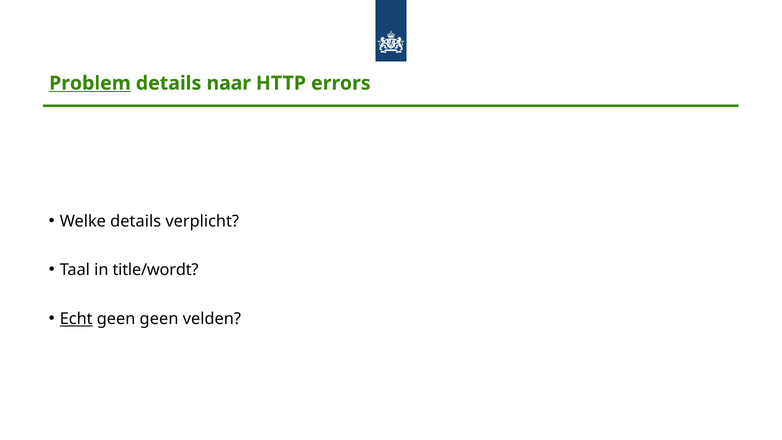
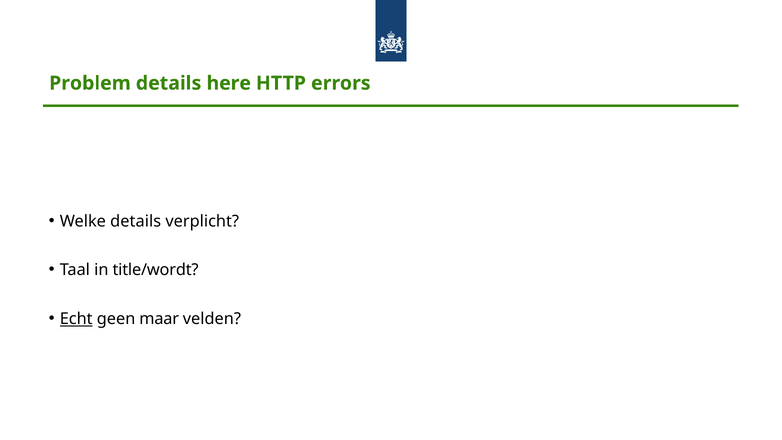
Problem underline: present -> none
naar: naar -> here
geen geen: geen -> maar
